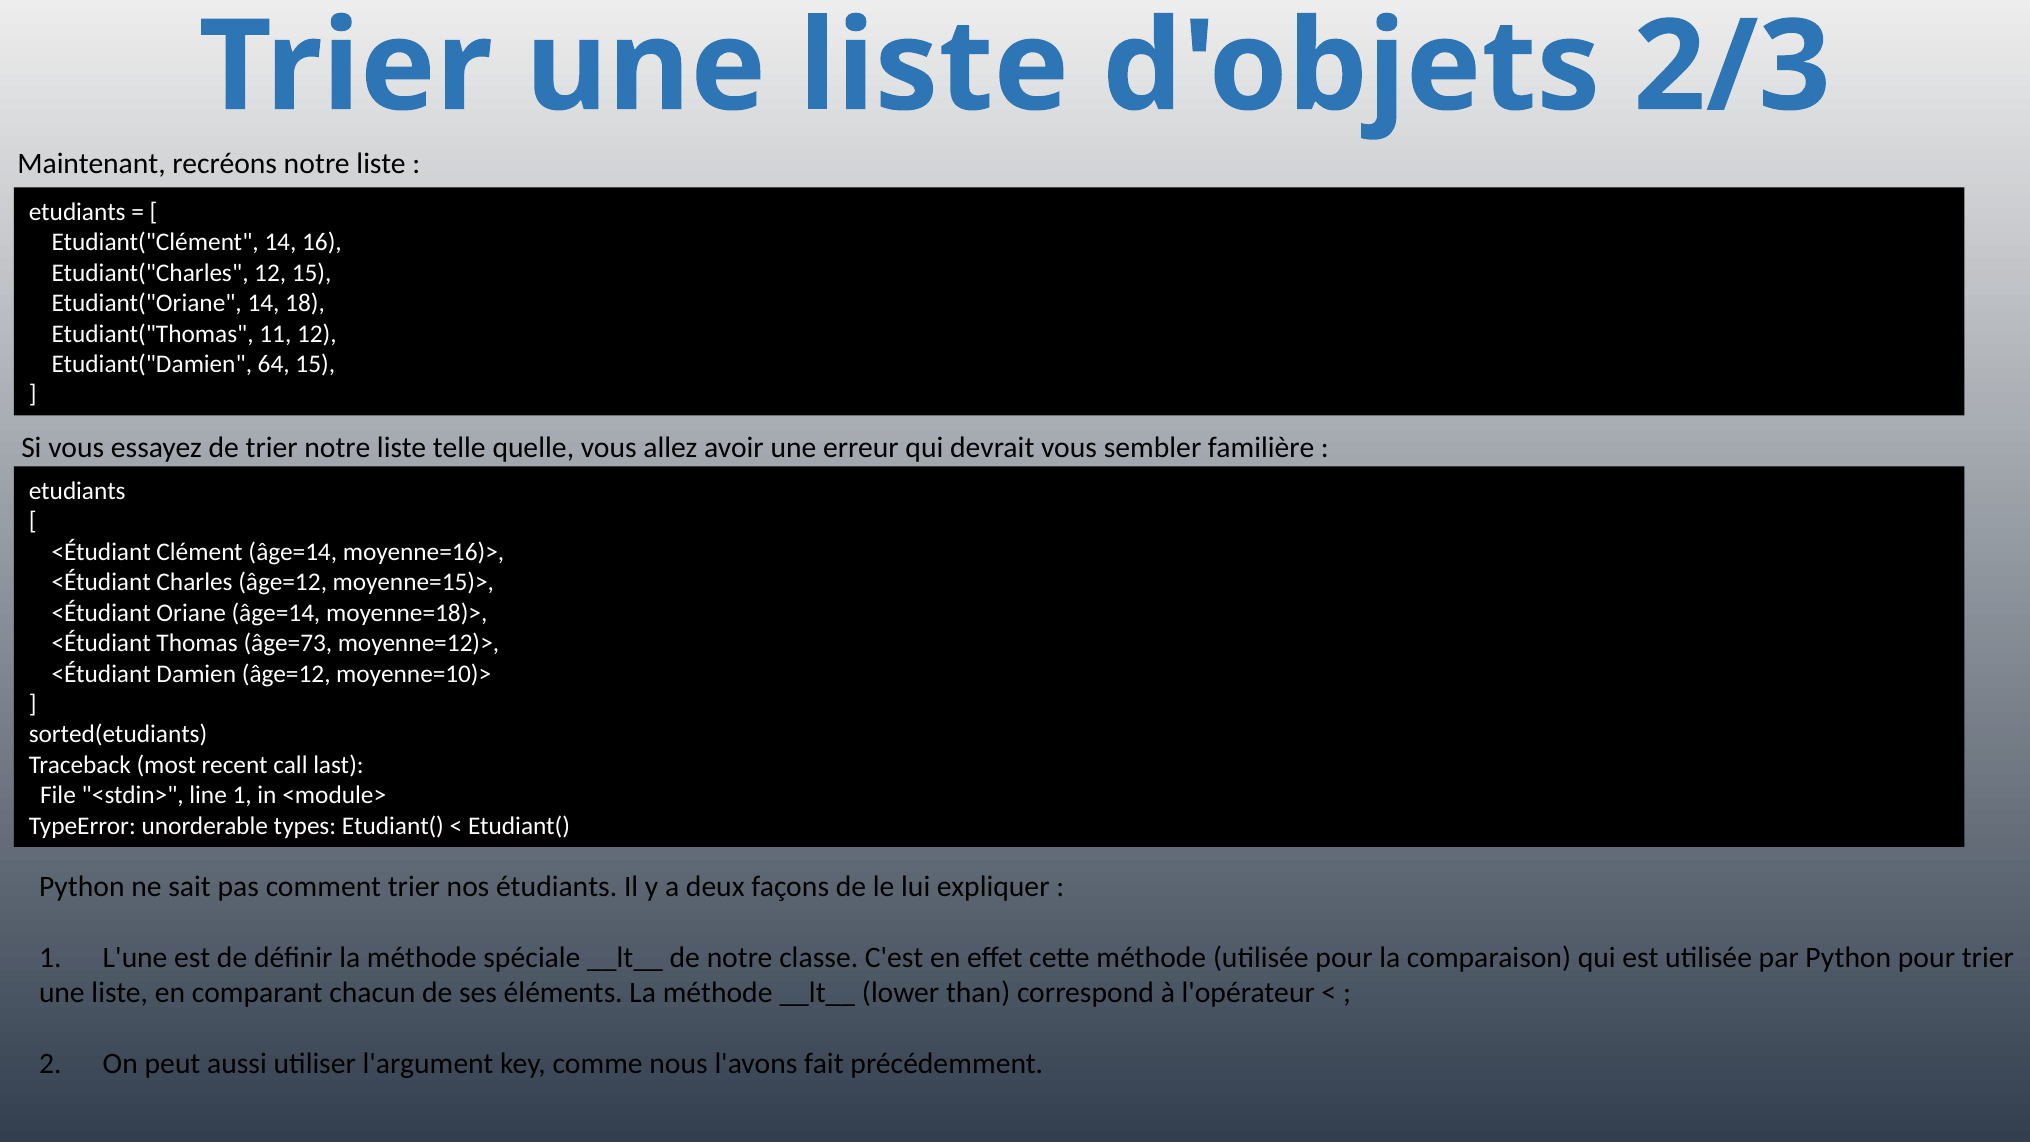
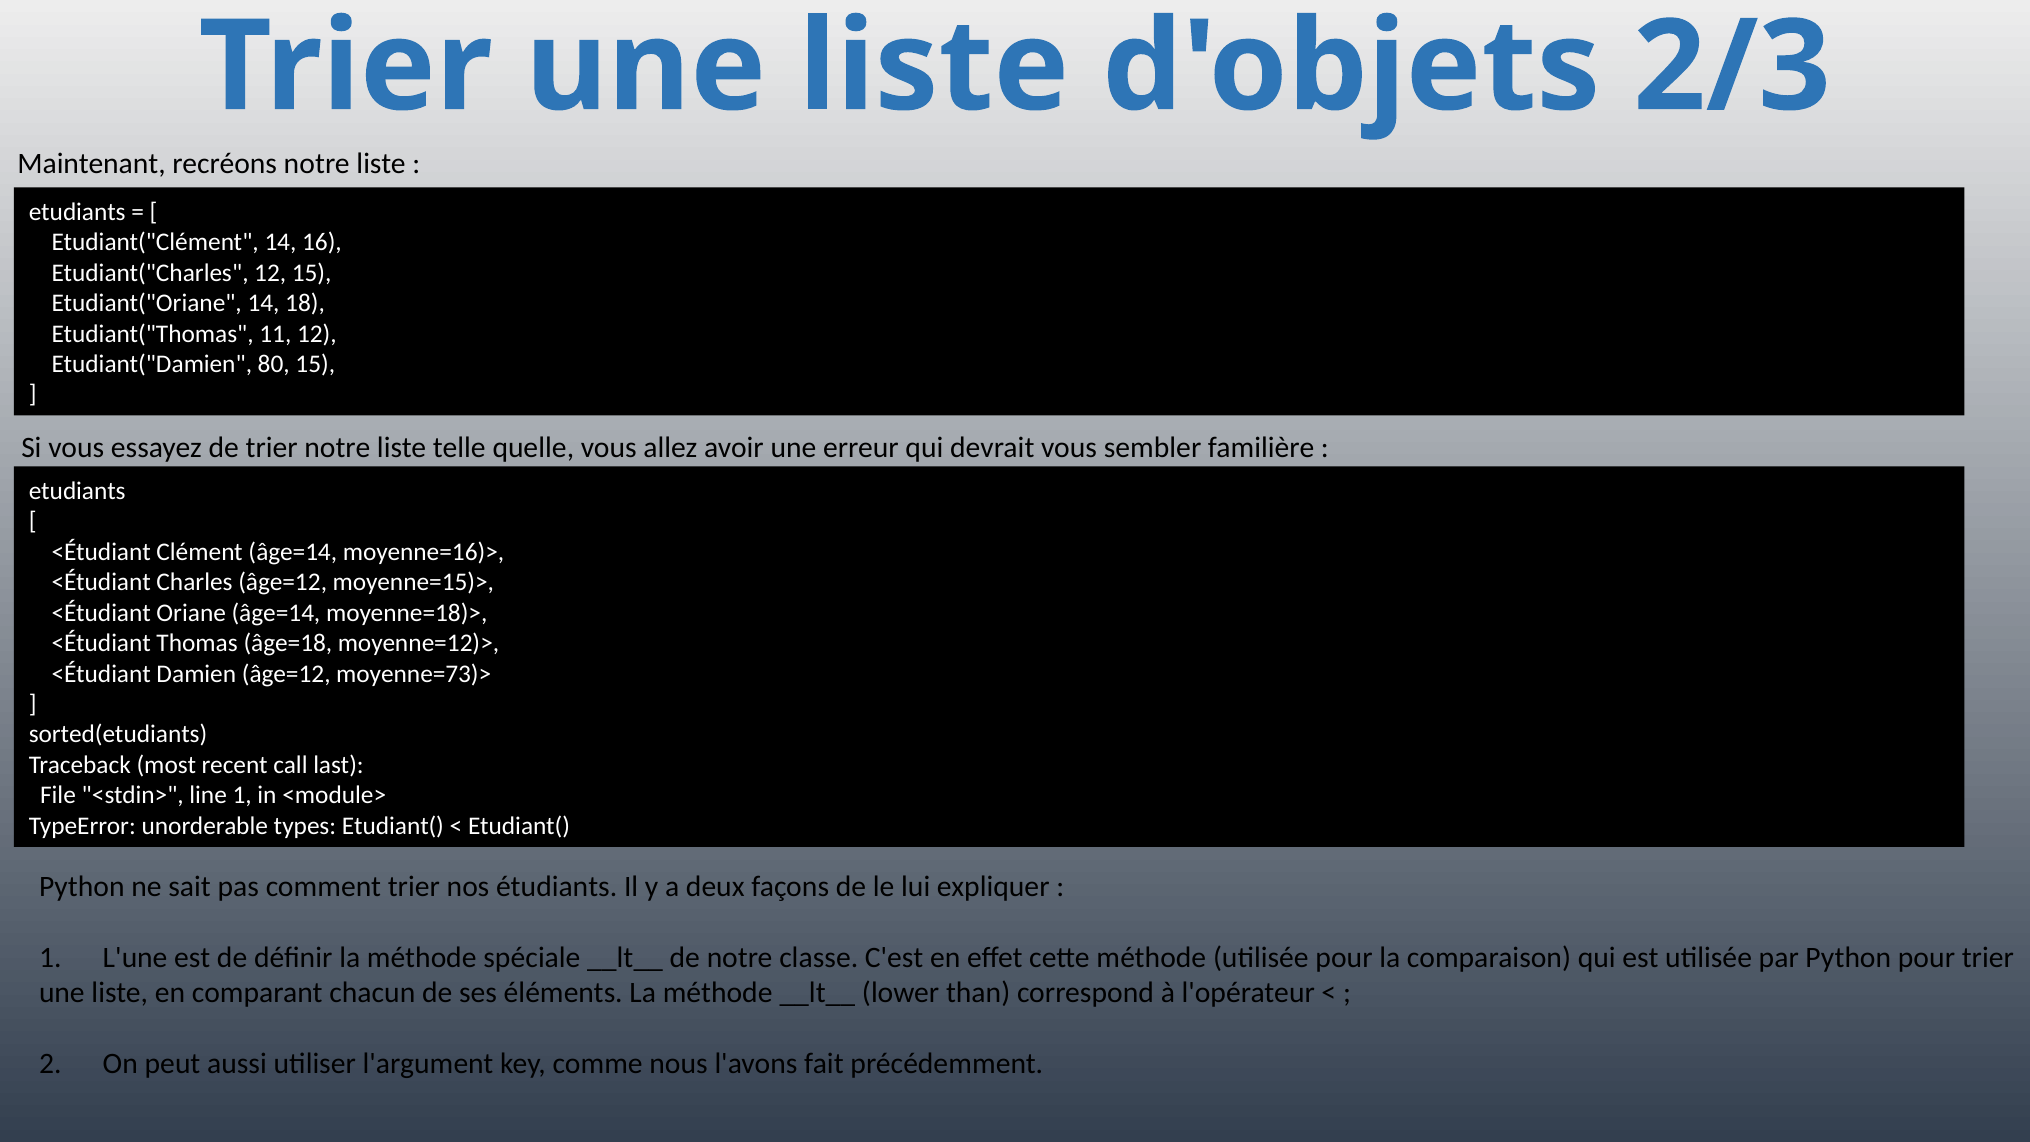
64: 64 -> 80
âge=73: âge=73 -> âge=18
moyenne=10)>: moyenne=10)> -> moyenne=73)>
